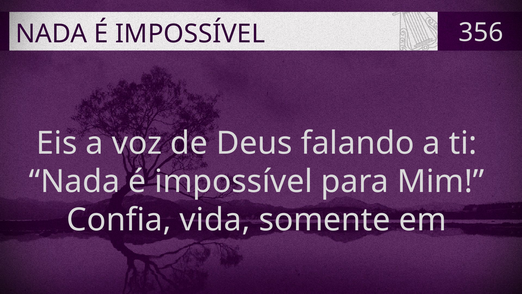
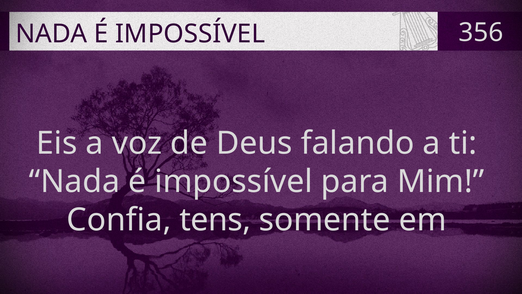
vida: vida -> tens
